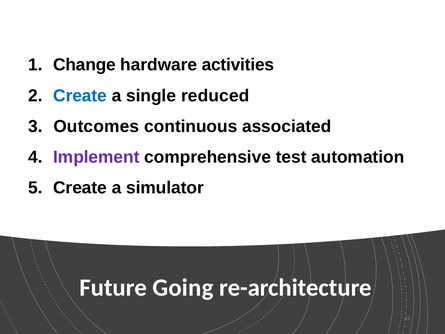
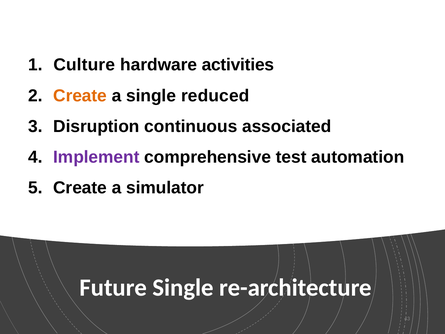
Change: Change -> Culture
Create at (80, 96) colour: blue -> orange
Outcomes: Outcomes -> Disruption
Future Going: Going -> Single
